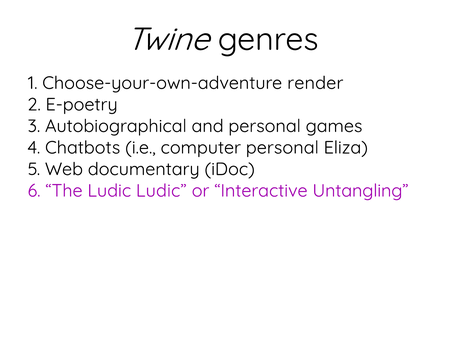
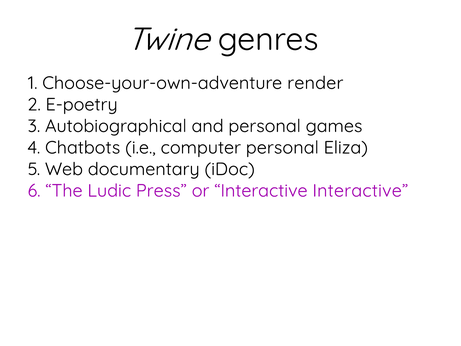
Ludic Ludic: Ludic -> Press
Interactive Untangling: Untangling -> Interactive
